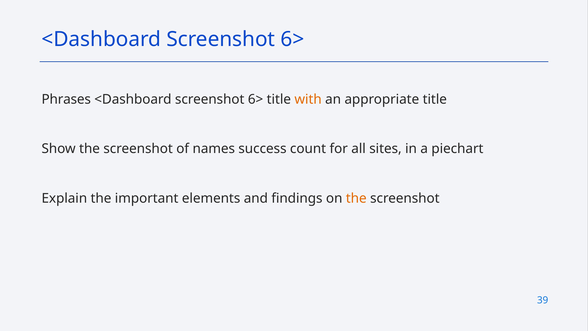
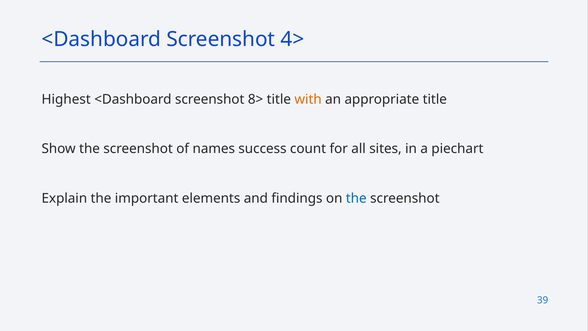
6> at (292, 39): 6> -> 4>
Phrases: Phrases -> Highest
6> at (256, 99): 6> -> 8>
the at (356, 198) colour: orange -> blue
